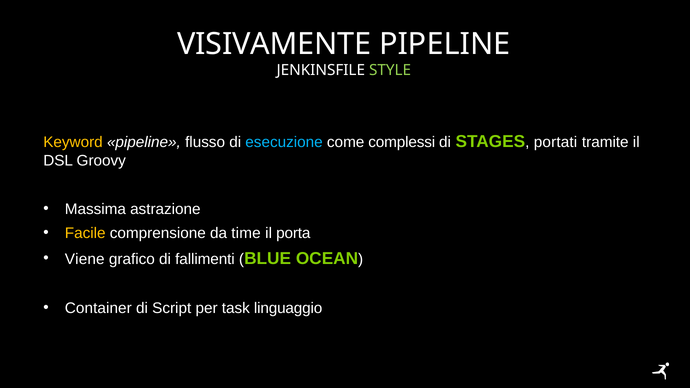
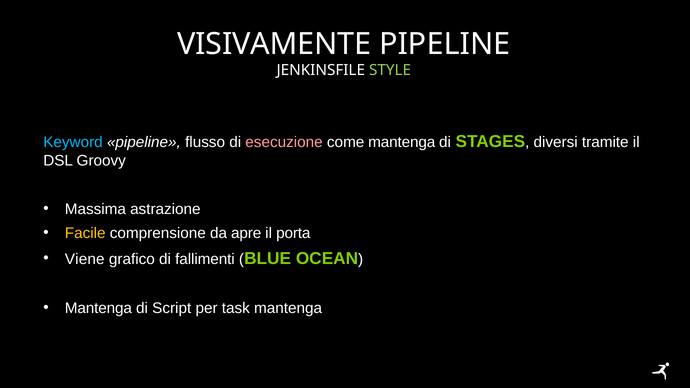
Keyword colour: yellow -> light blue
esecuzione colour: light blue -> pink
come complessi: complessi -> mantenga
portati: portati -> diversi
time: time -> apre
Container at (98, 308): Container -> Mantenga
task linguaggio: linguaggio -> mantenga
